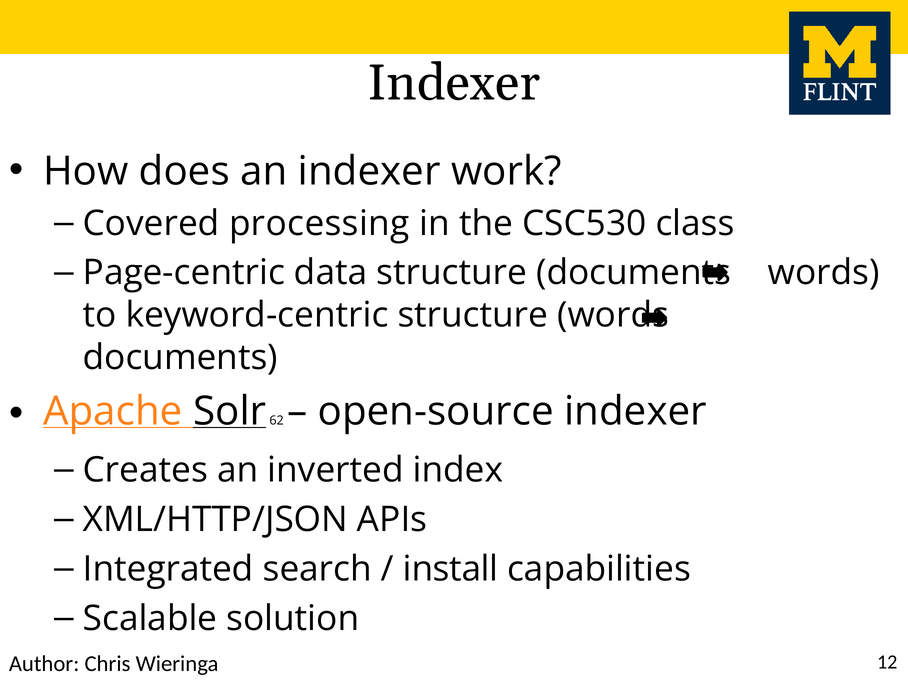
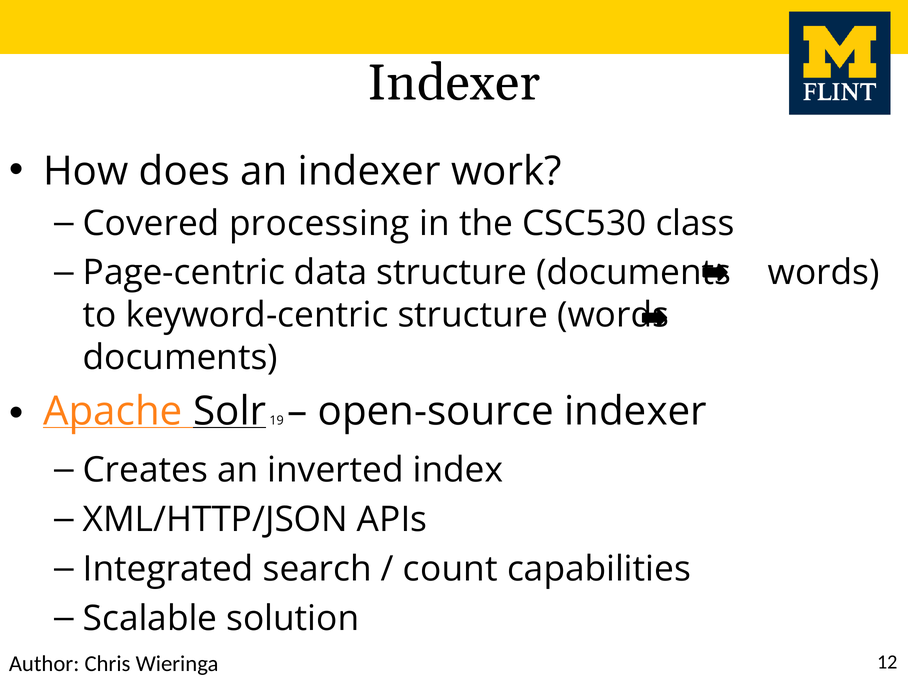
62: 62 -> 19
install: install -> count
